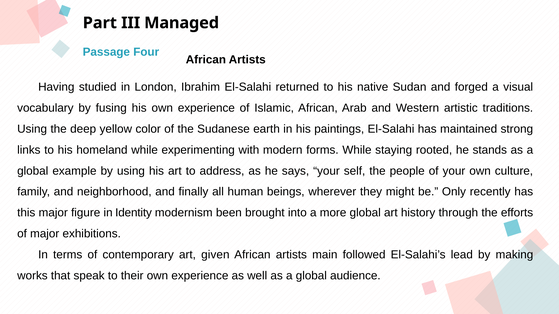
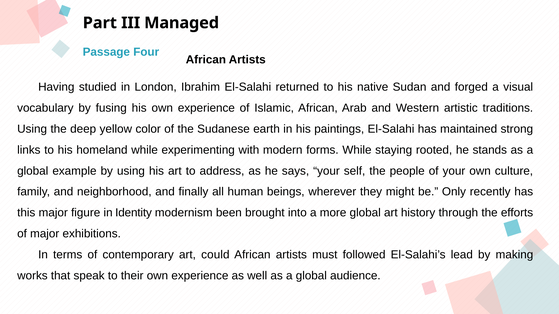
given: given -> could
main: main -> must
